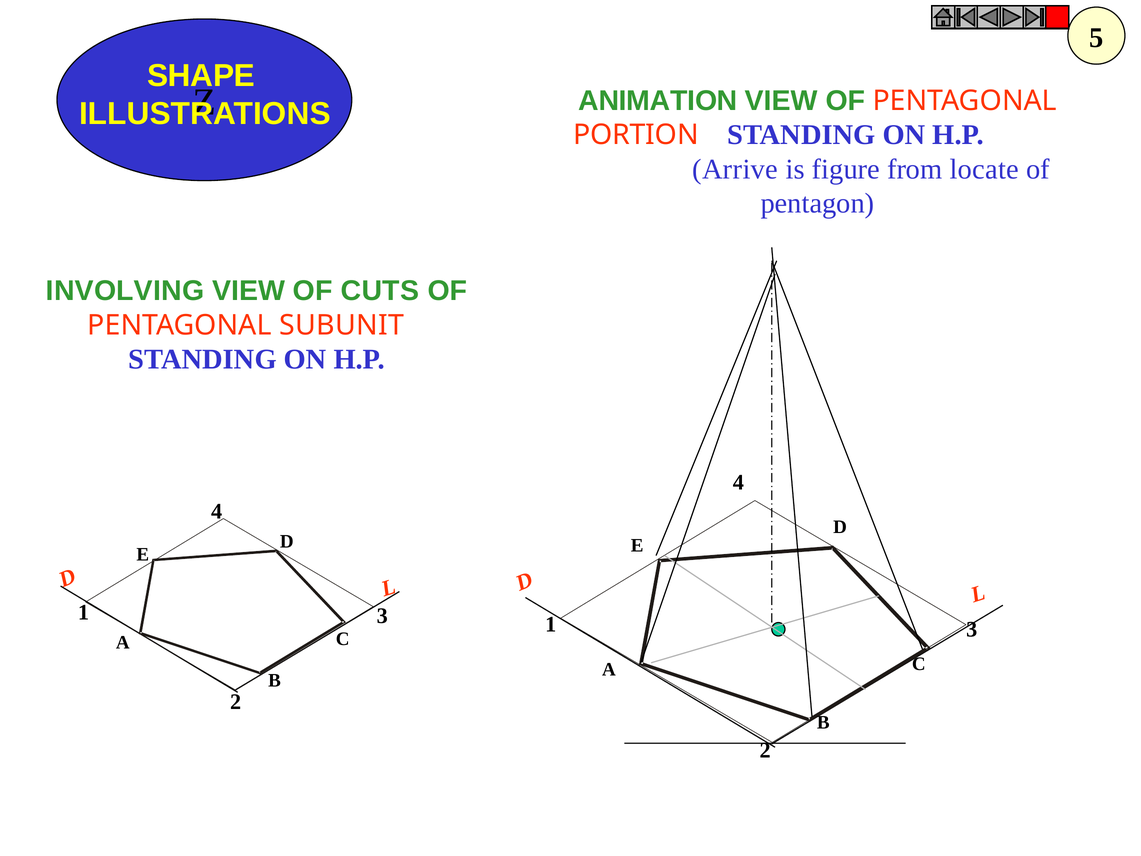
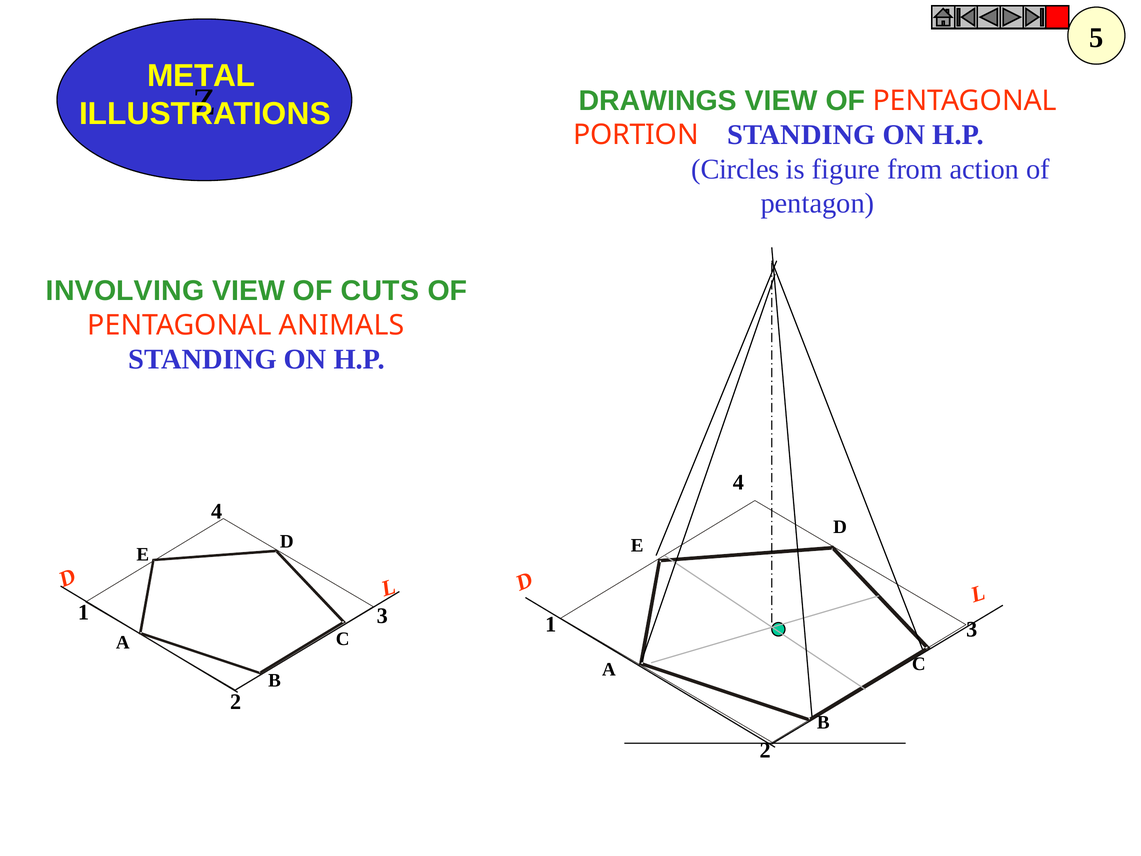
SHAPE: SHAPE -> METAL
ANIMATION: ANIMATION -> DRAWINGS
Arrive: Arrive -> Circles
locate: locate -> action
SUBUNIT: SUBUNIT -> ANIMALS
